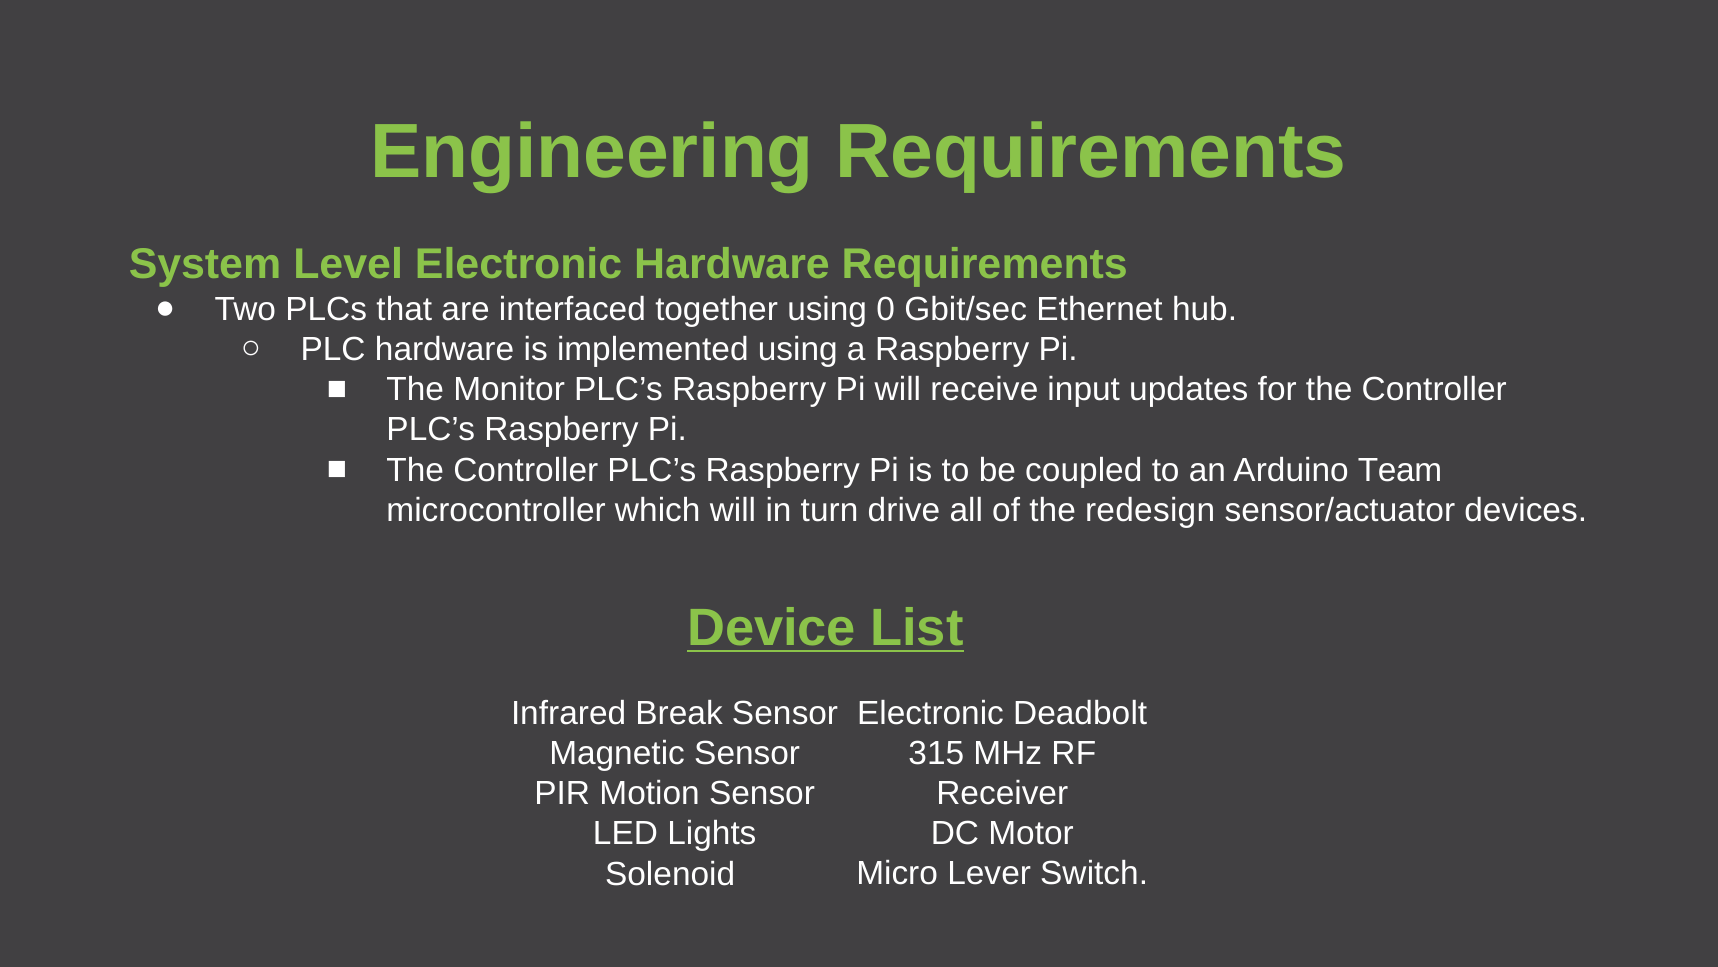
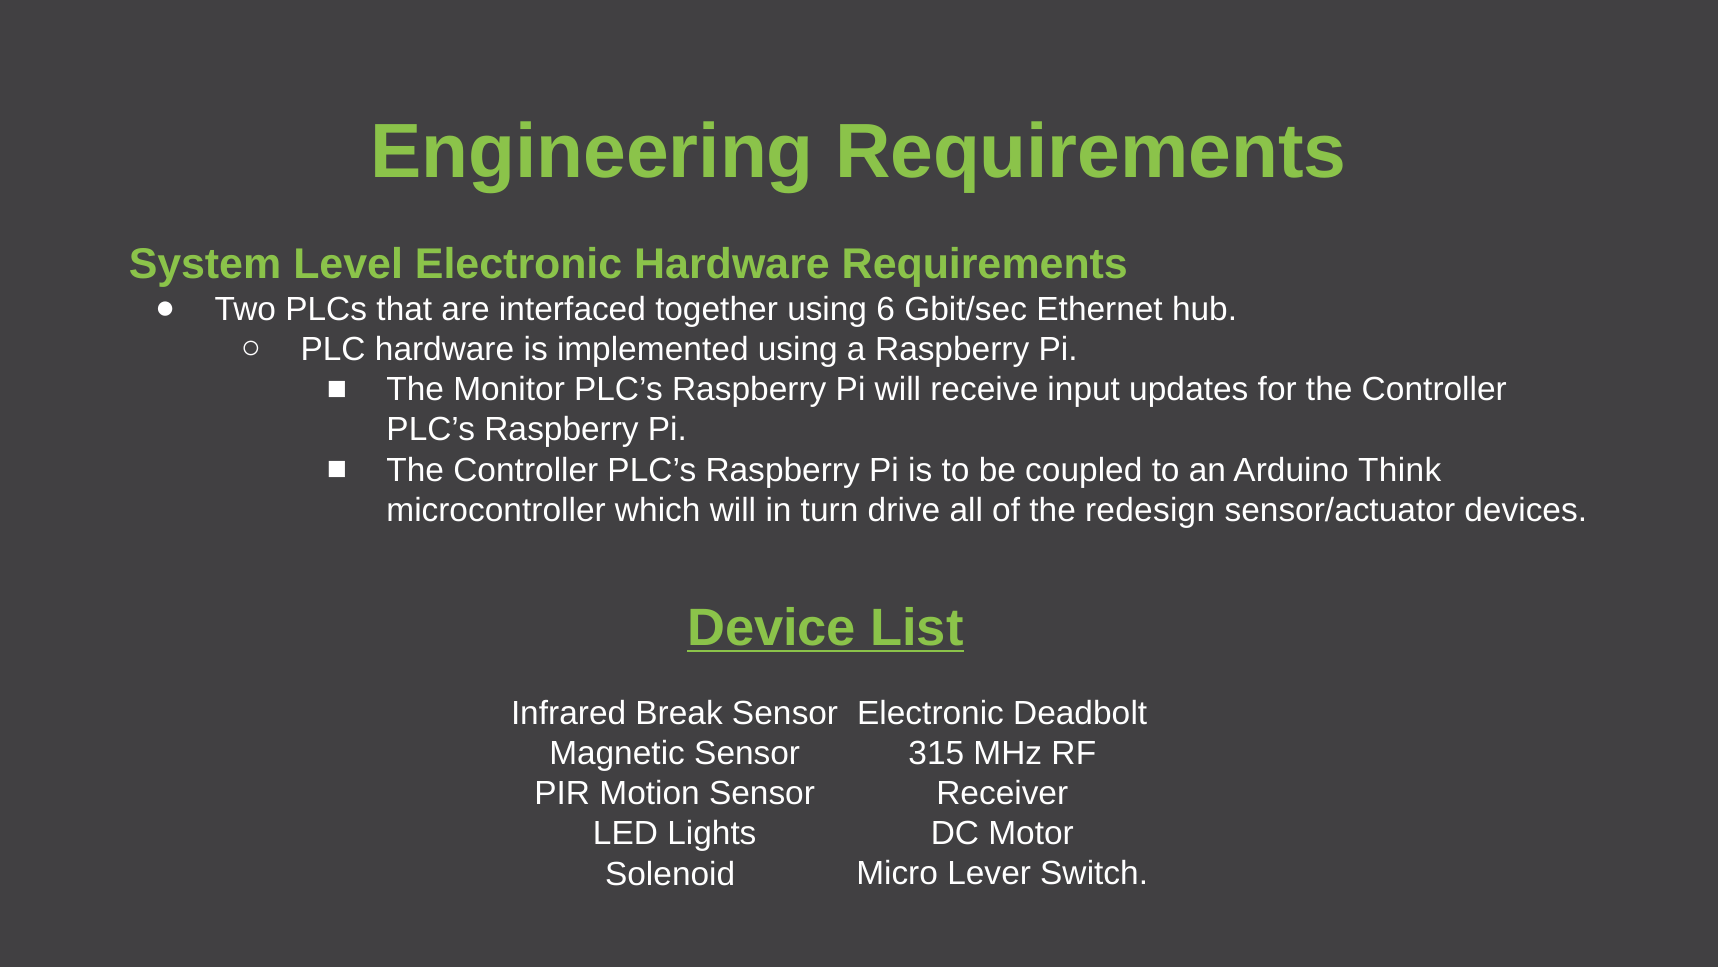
0: 0 -> 6
Team: Team -> Think
